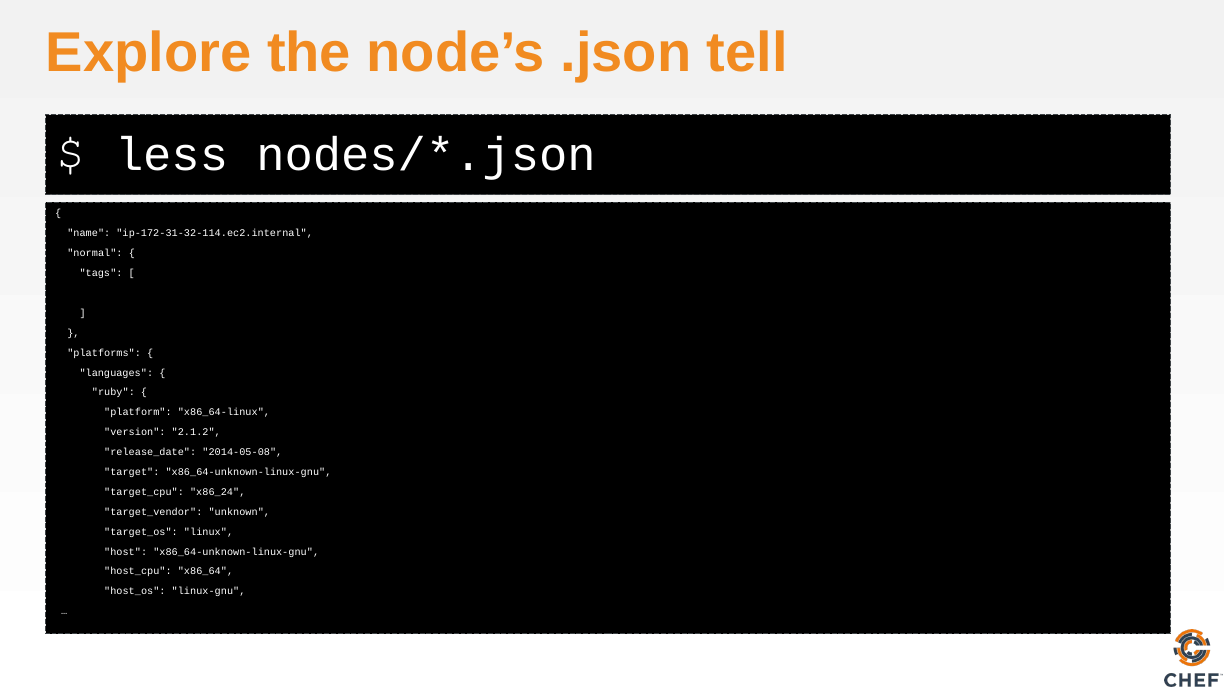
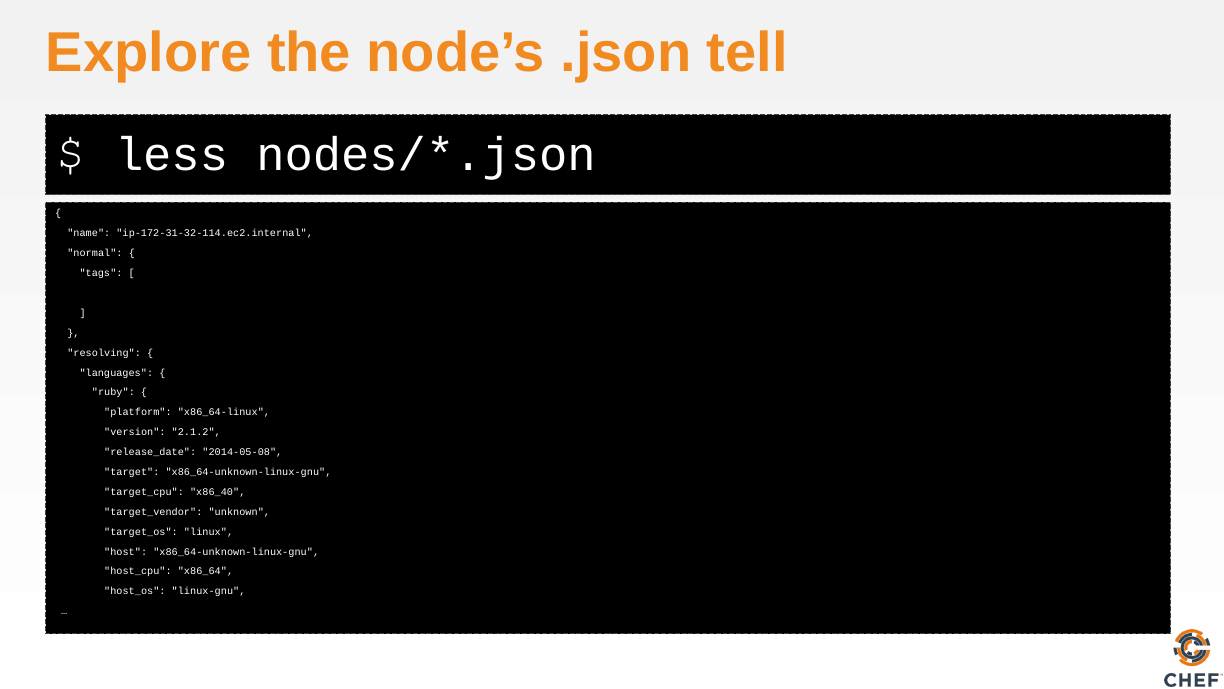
platforms: platforms -> resolving
x86_24: x86_24 -> x86_40
